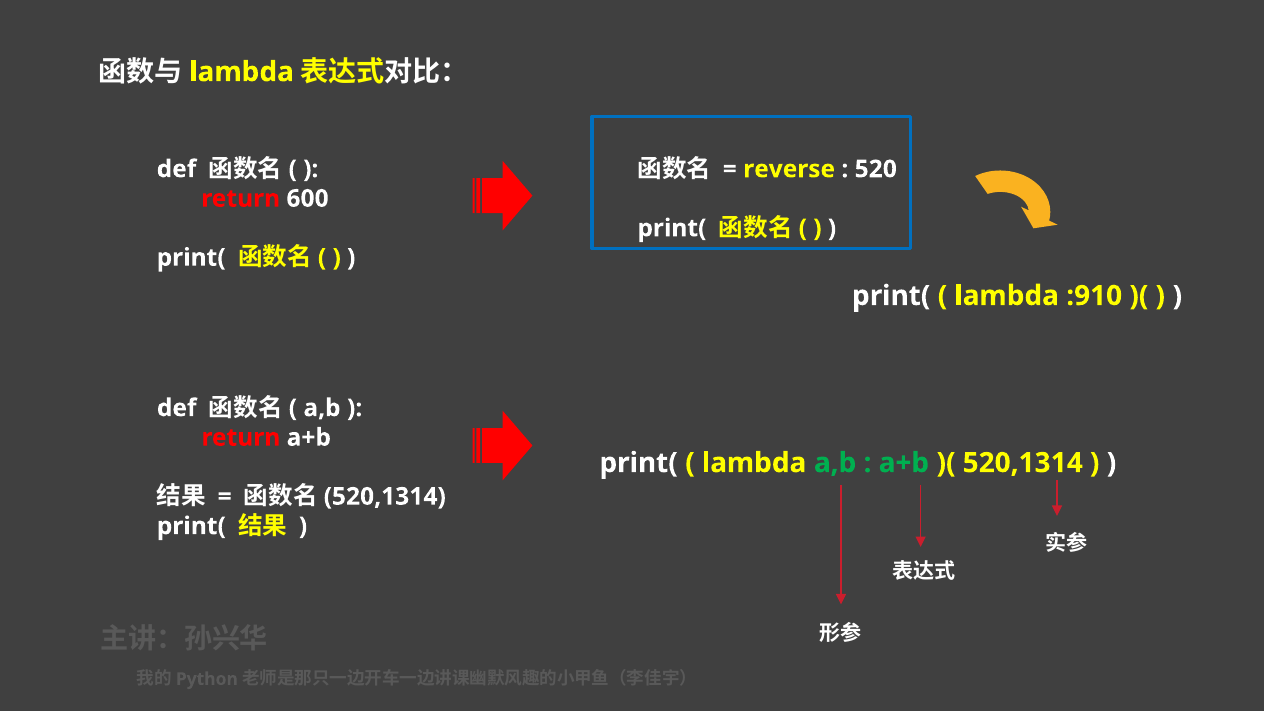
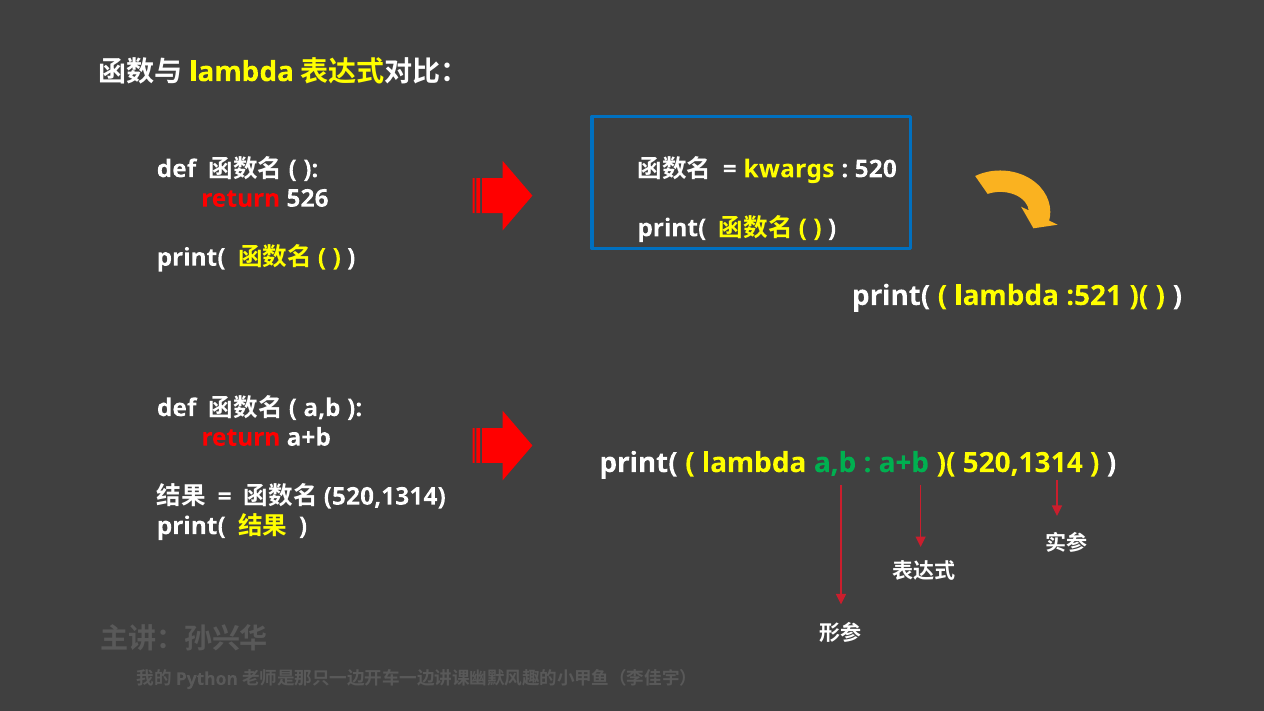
reverse: reverse -> kwargs
600: 600 -> 526
:910: :910 -> :521
